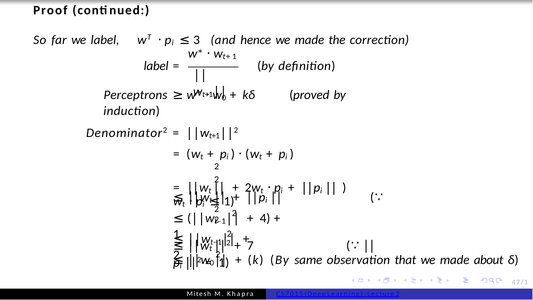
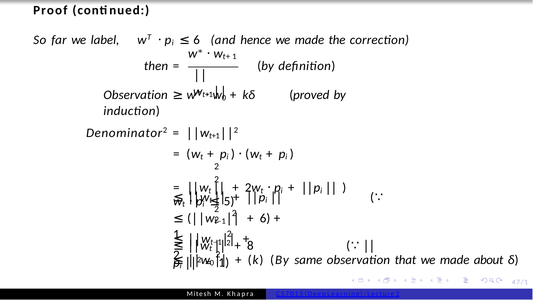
3 at (197, 40): 3 -> 6
label at (156, 66): label -> then
Perceptrons at (136, 95): Perceptrons -> Observation
1 at (229, 201): 1 -> 5
4 at (265, 218): 4 -> 6
7: 7 -> 8
